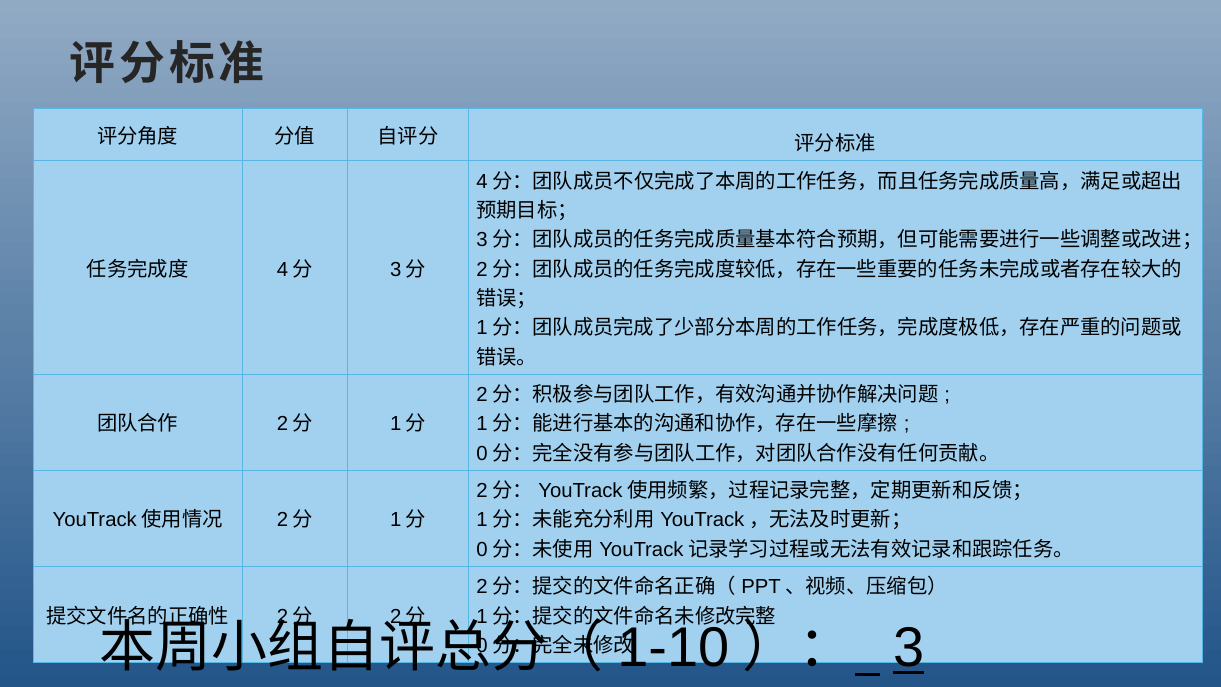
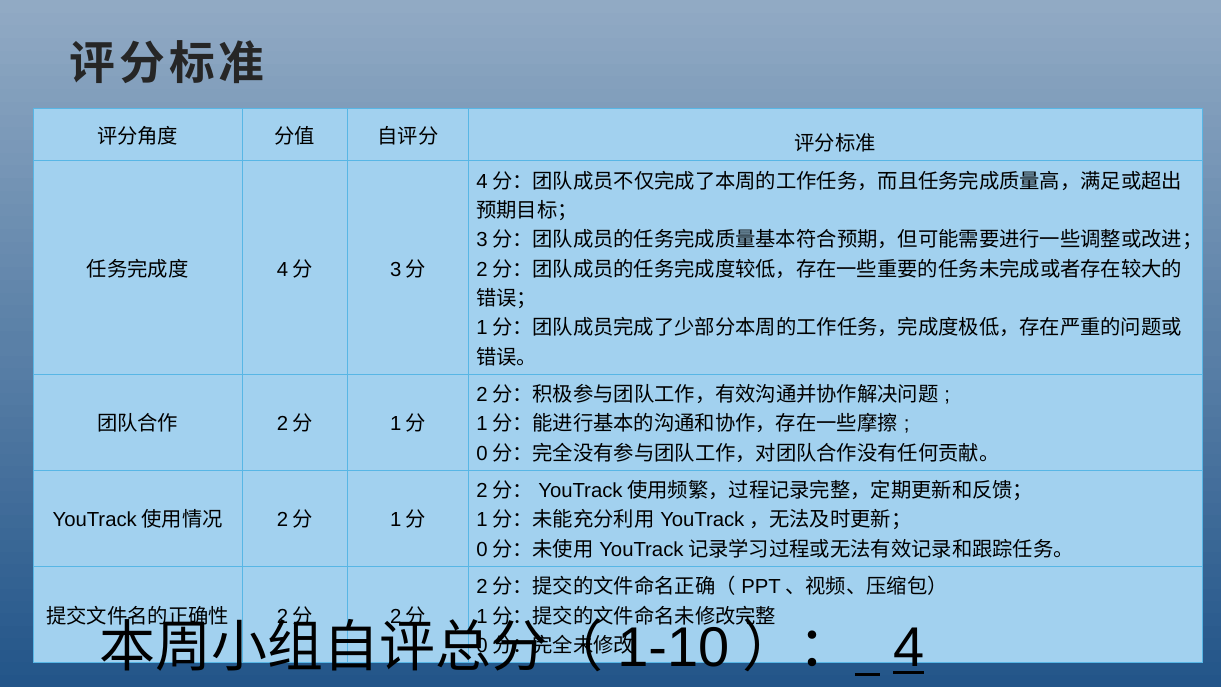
3: 3 -> 4
